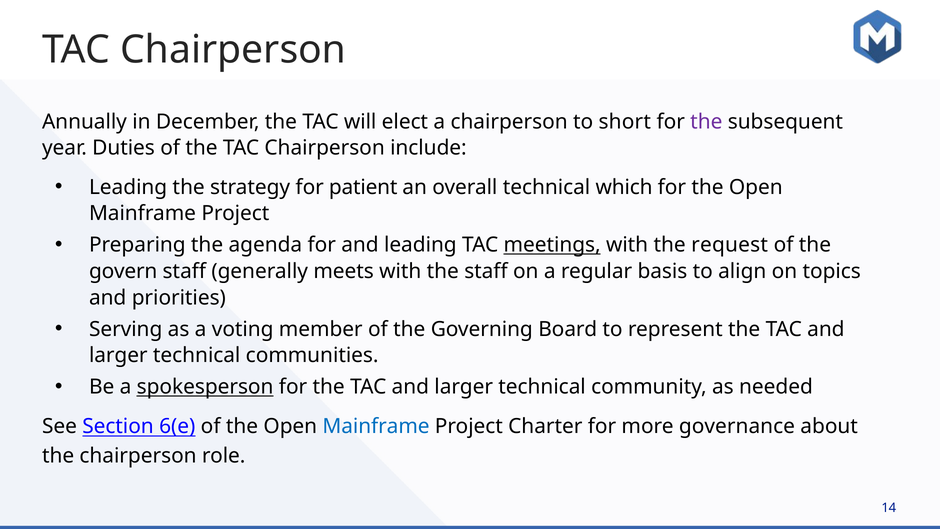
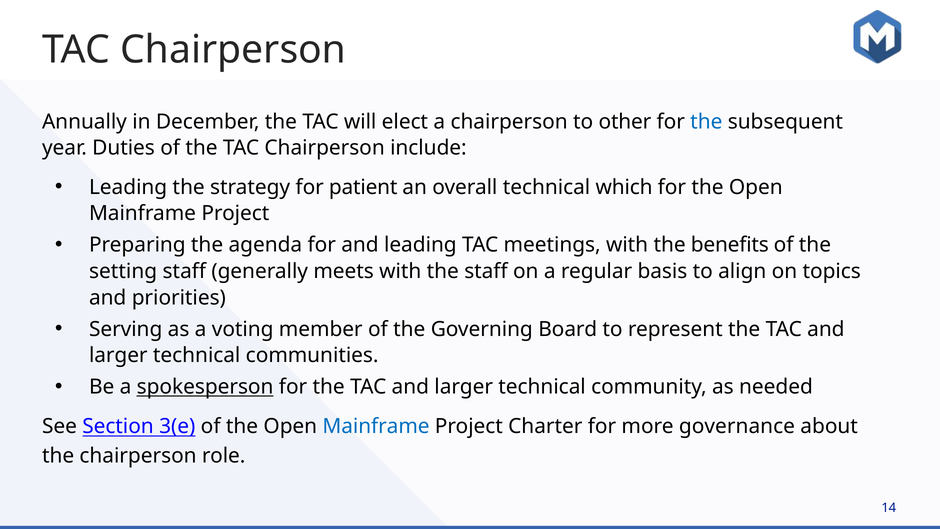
short: short -> other
the at (706, 122) colour: purple -> blue
meetings underline: present -> none
request: request -> benefits
govern: govern -> setting
6(e: 6(e -> 3(e
